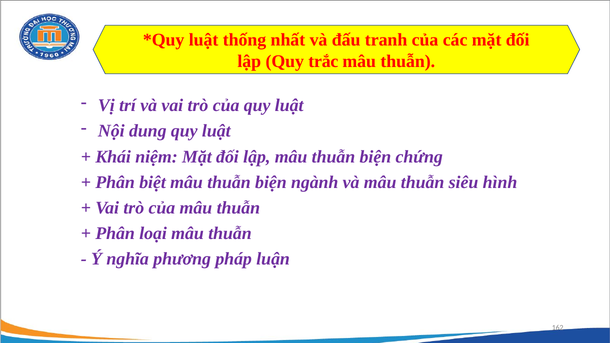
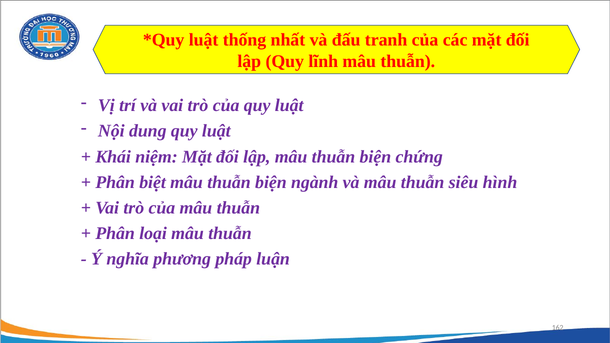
trắc: trắc -> lĩnh
